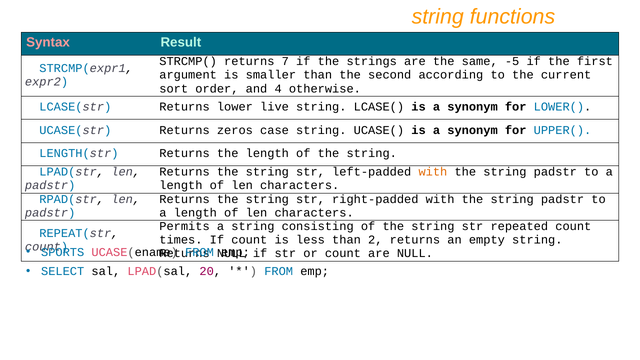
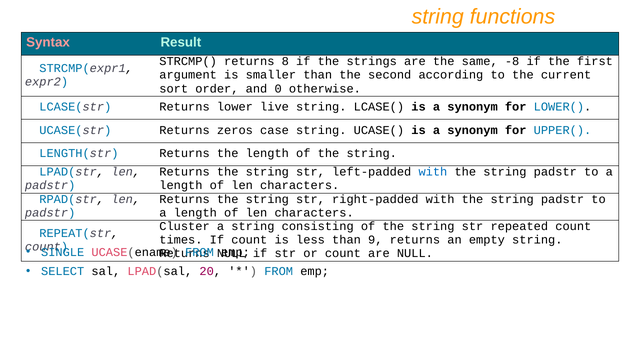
7: 7 -> 8
-5: -5 -> -8
4: 4 -> 0
with at (433, 172) colour: orange -> blue
Permits: Permits -> Cluster
2: 2 -> 9
SPORTS: SPORTS -> SINGLE
